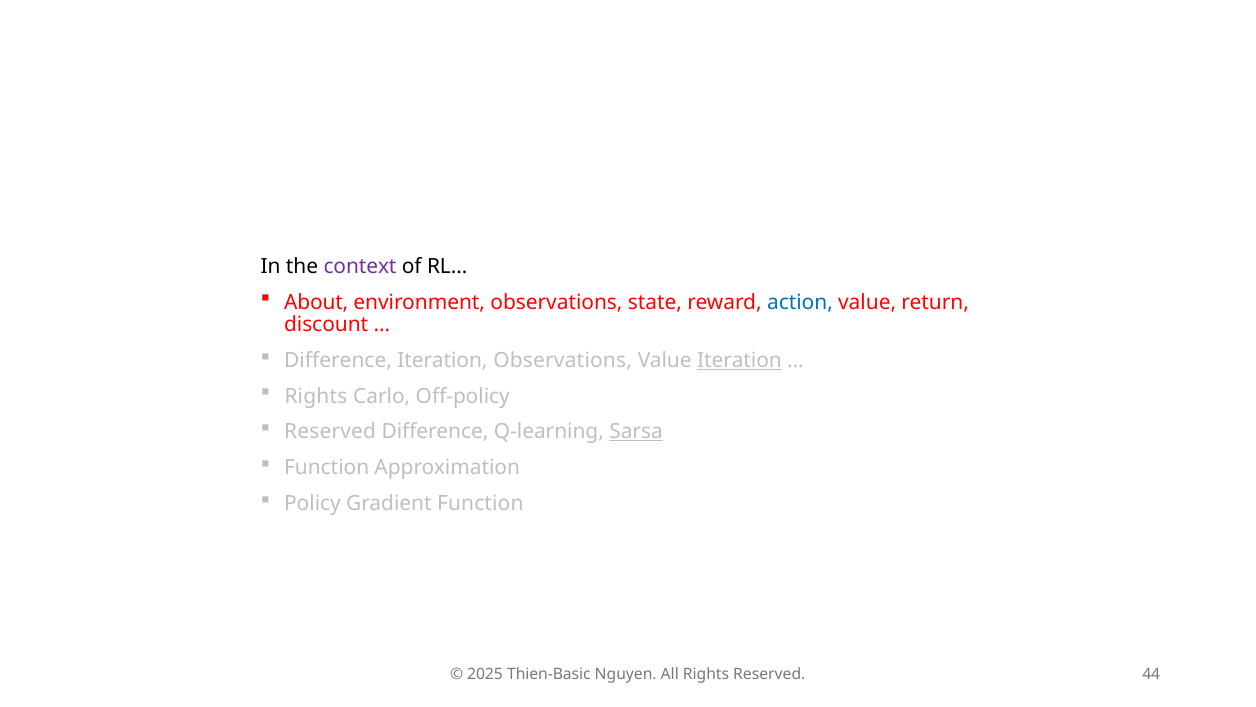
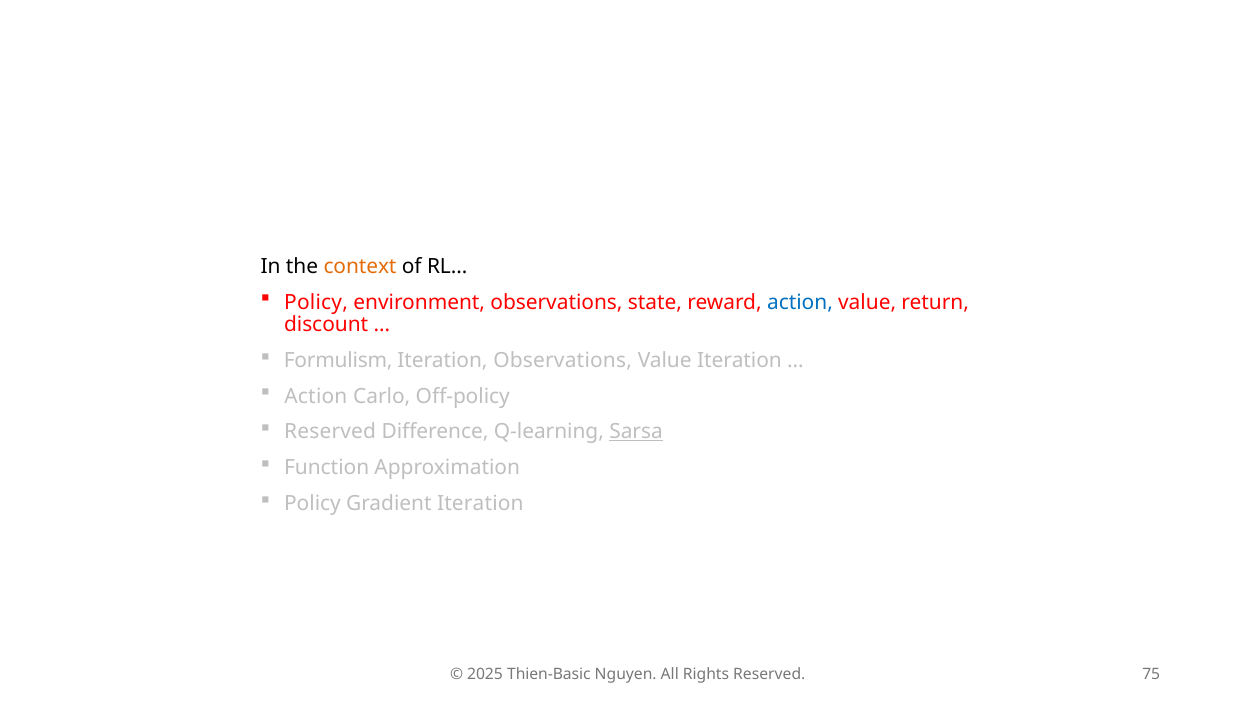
context colour: purple -> orange
About at (316, 302): About -> Policy
Difference at (338, 360): Difference -> Formulism
Iteration at (739, 360) underline: present -> none
Rights at (316, 396): Rights -> Action
Gradient Function: Function -> Iteration
44: 44 -> 75
